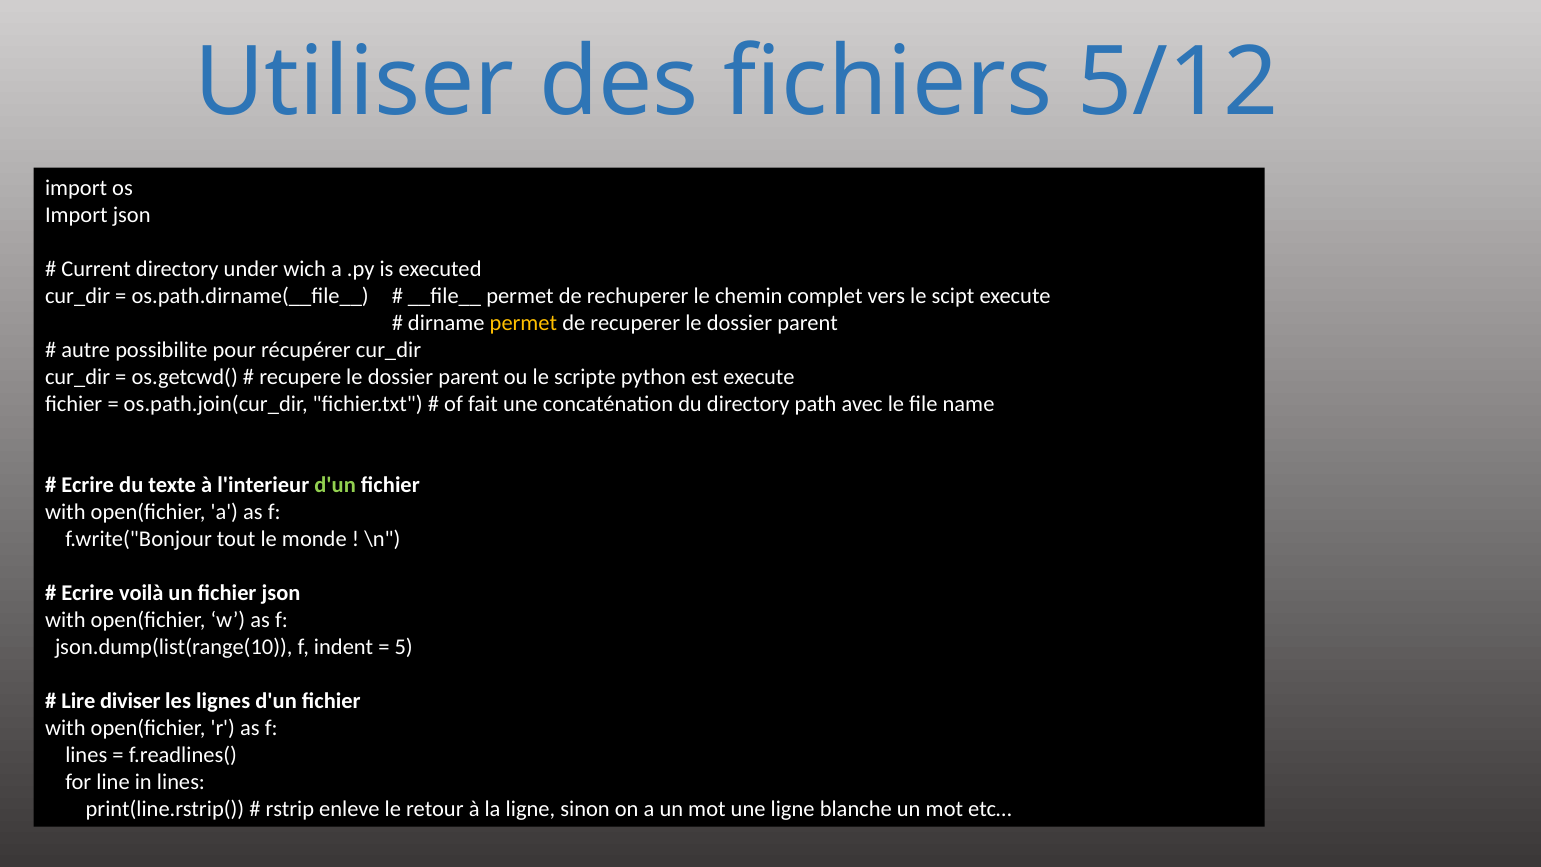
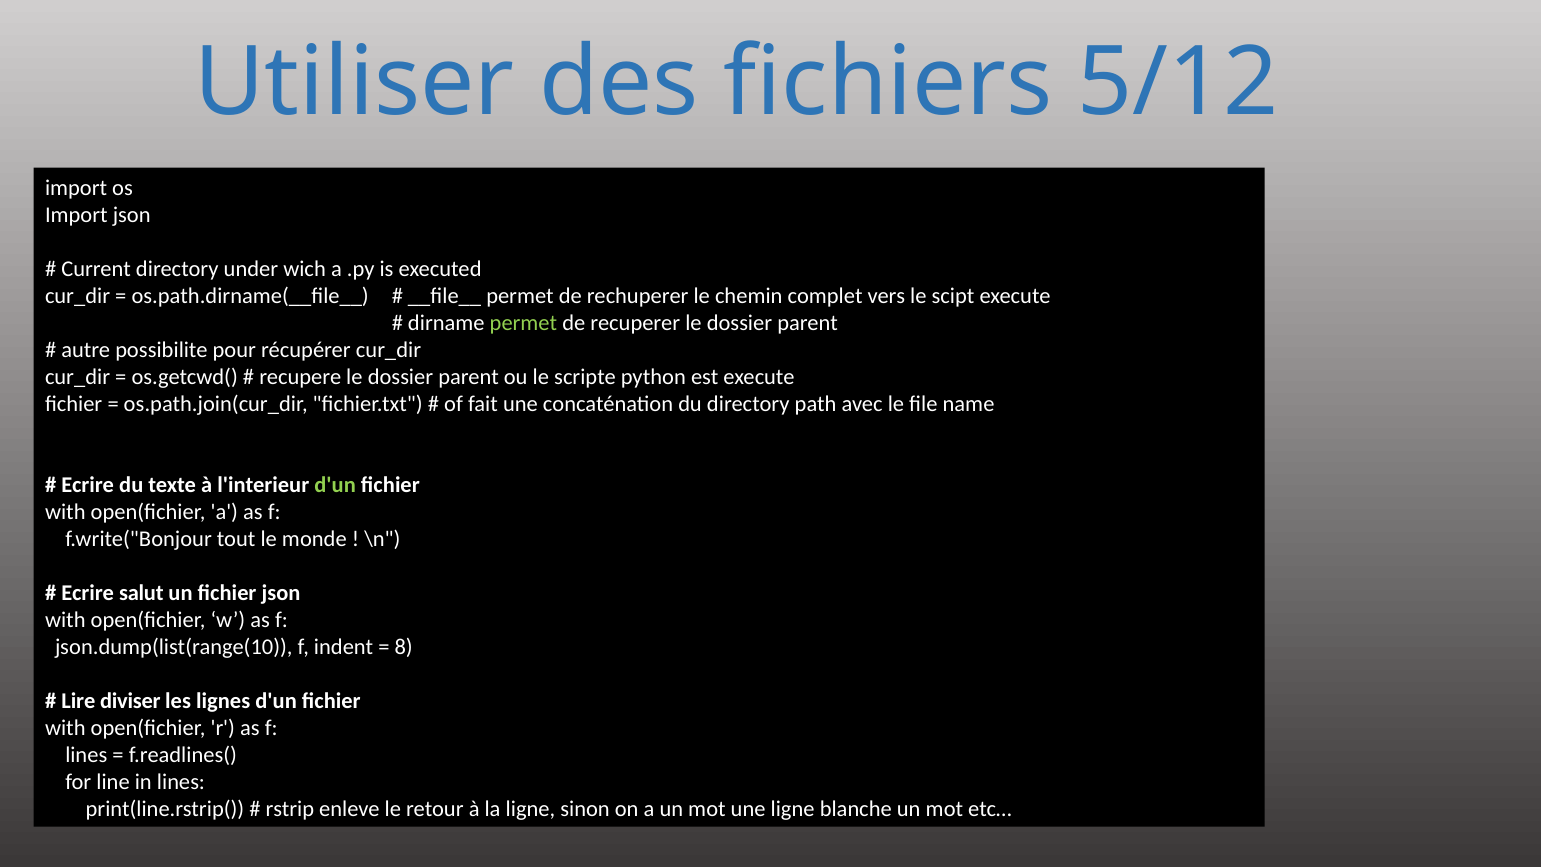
permet at (523, 323) colour: yellow -> light green
voilà: voilà -> salut
5: 5 -> 8
